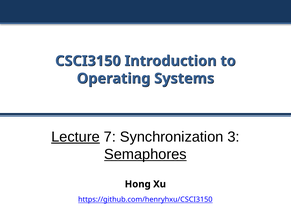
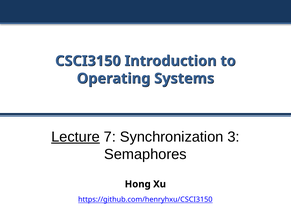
Semaphores underline: present -> none
